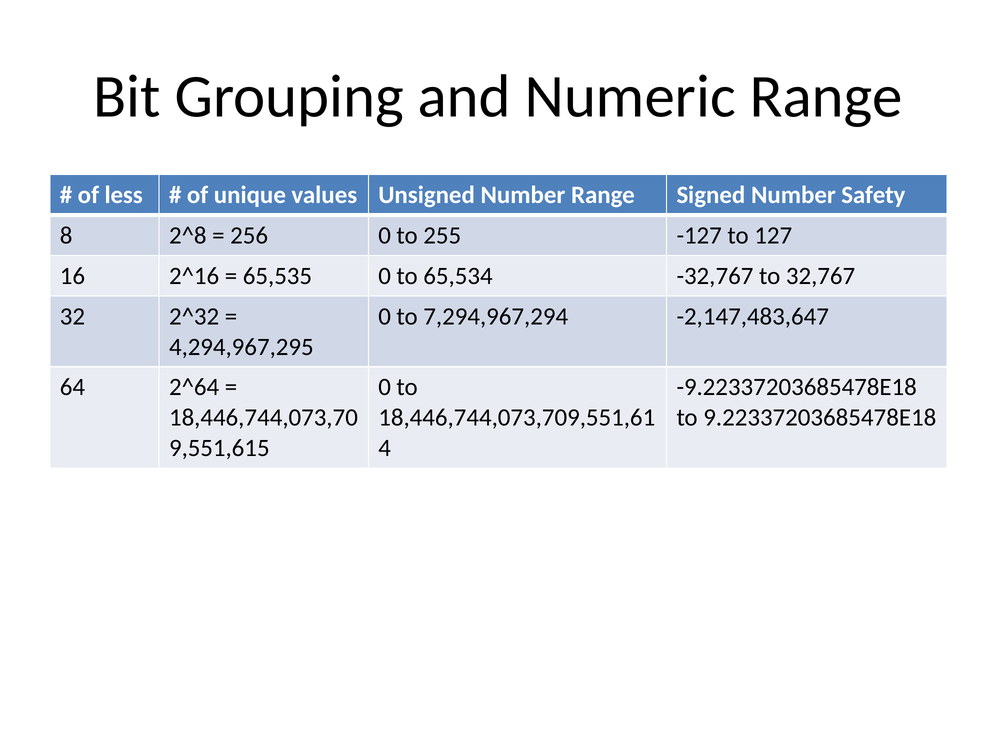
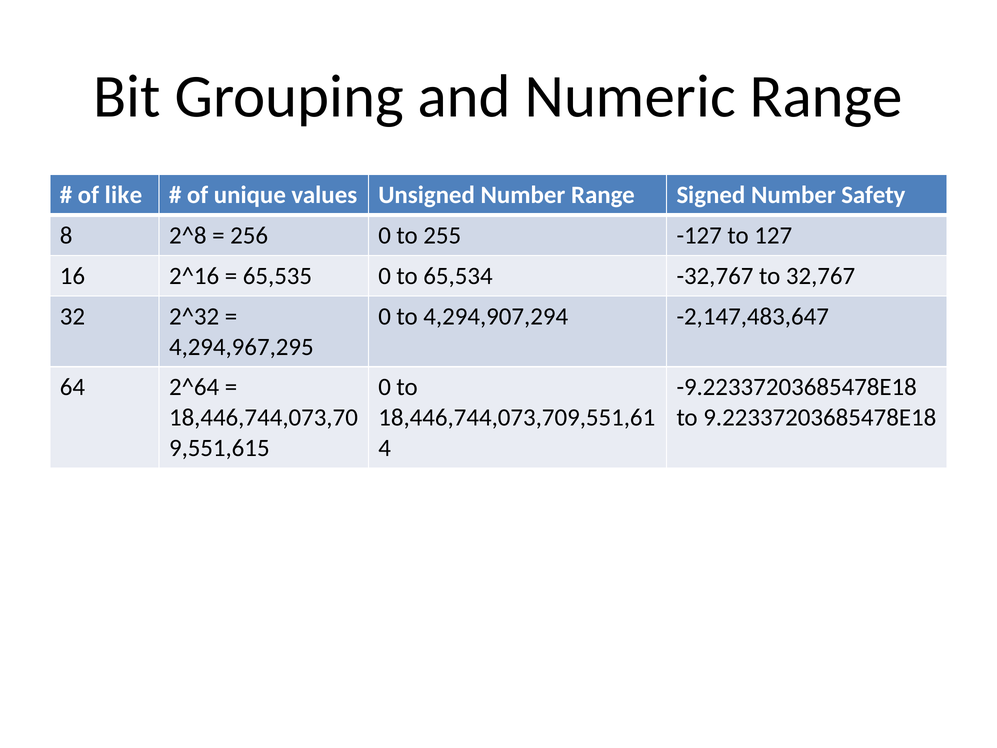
less: less -> like
7,294,967,294: 7,294,967,294 -> 4,294,907,294
